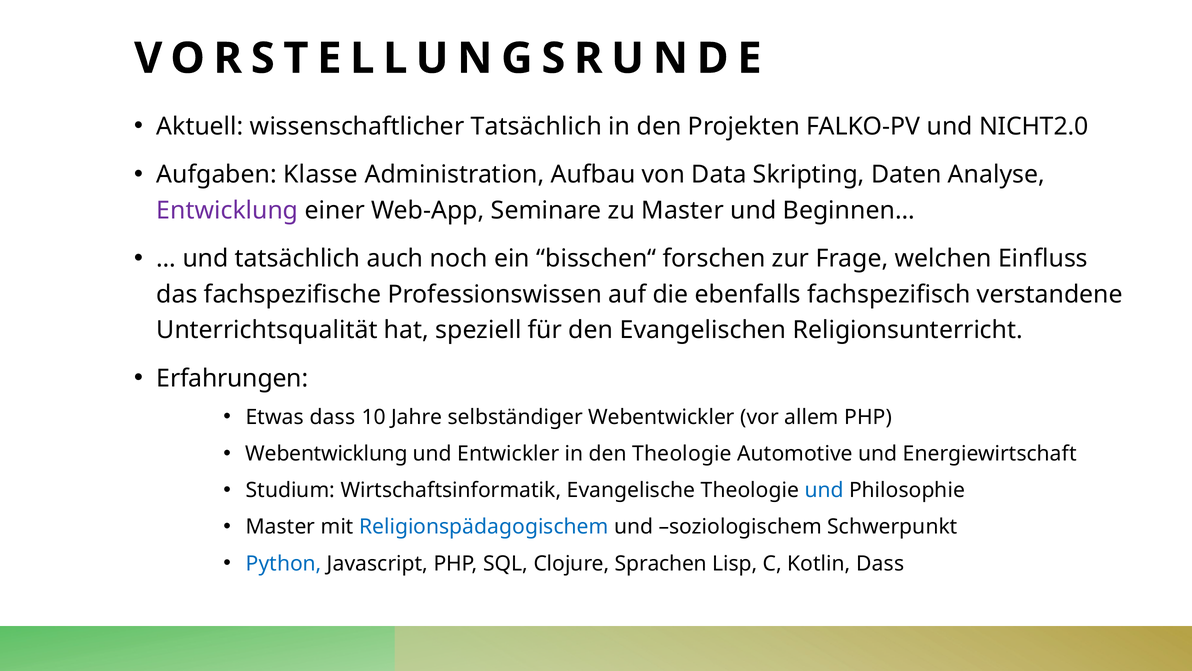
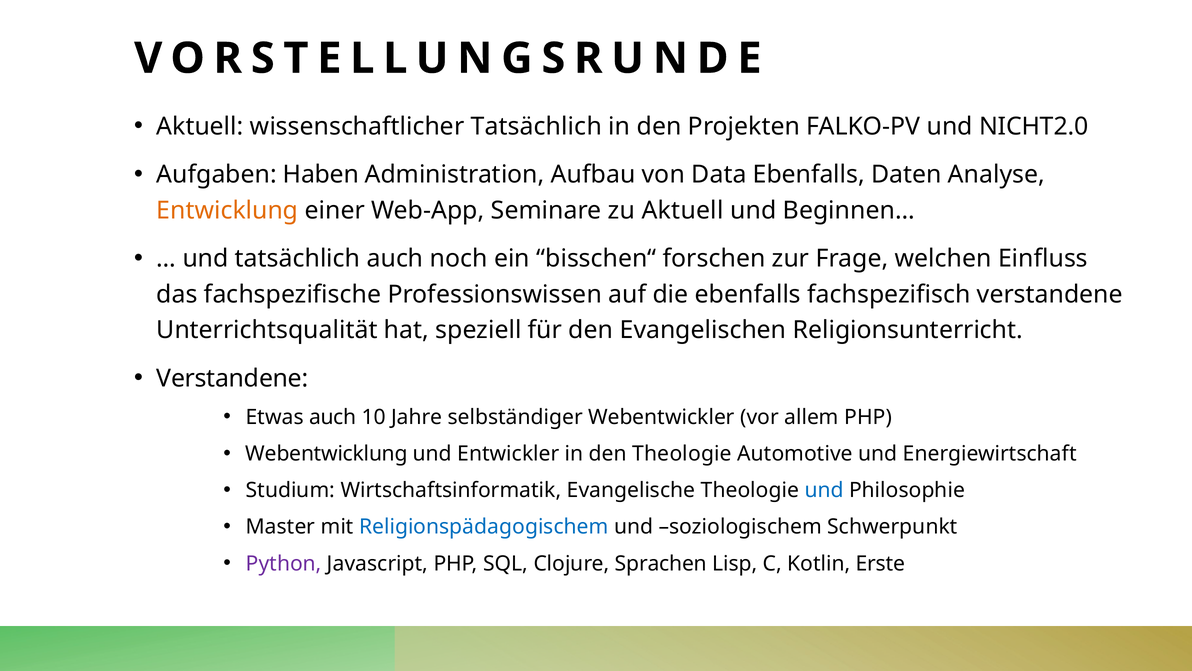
Klasse: Klasse -> Haben
Data Skripting: Skripting -> Ebenfalls
Entwicklung colour: purple -> orange
zu Master: Master -> Aktuell
Erfahrungen at (232, 378): Erfahrungen -> Verstandene
Etwas dass: dass -> auch
Python colour: blue -> purple
Kotlin Dass: Dass -> Erste
